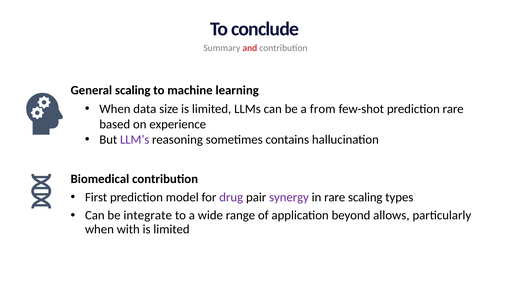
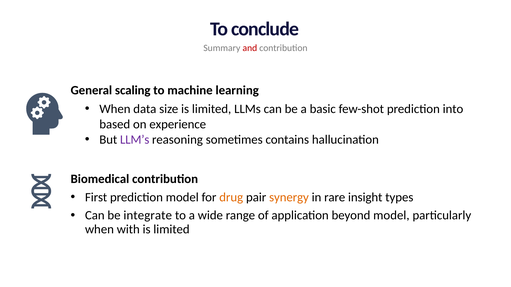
from: from -> basic
prediction rare: rare -> into
drug colour: purple -> orange
synergy colour: purple -> orange
rare scaling: scaling -> insight
beyond allows: allows -> model
